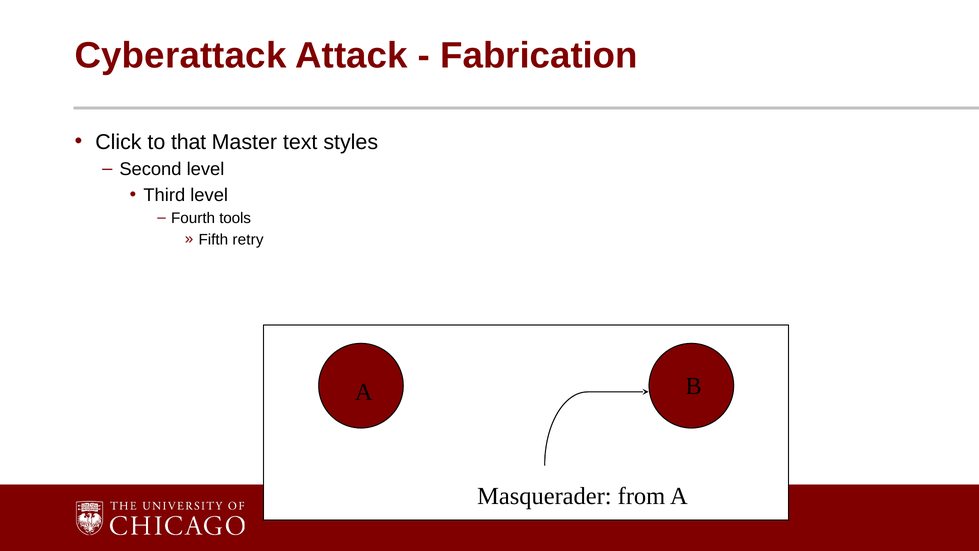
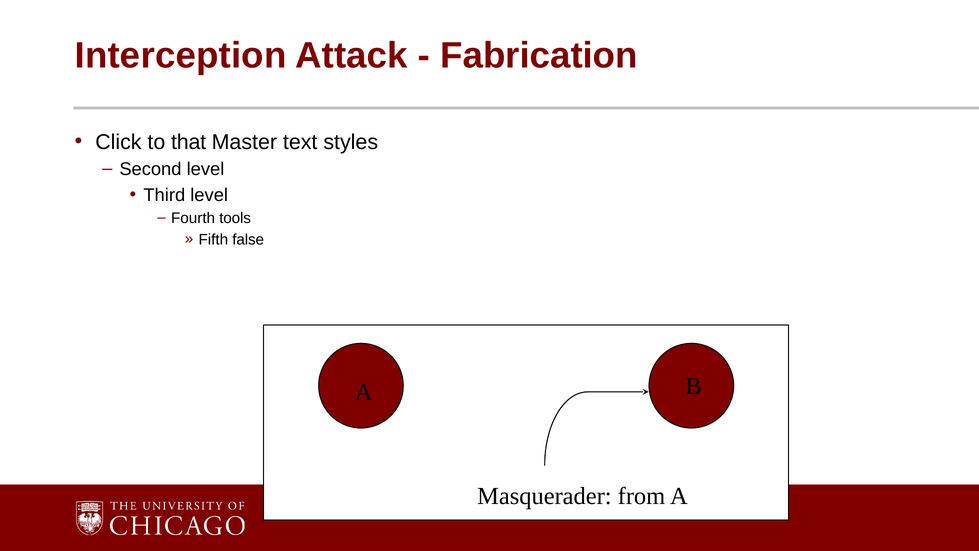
Cyberattack: Cyberattack -> Interception
retry: retry -> false
